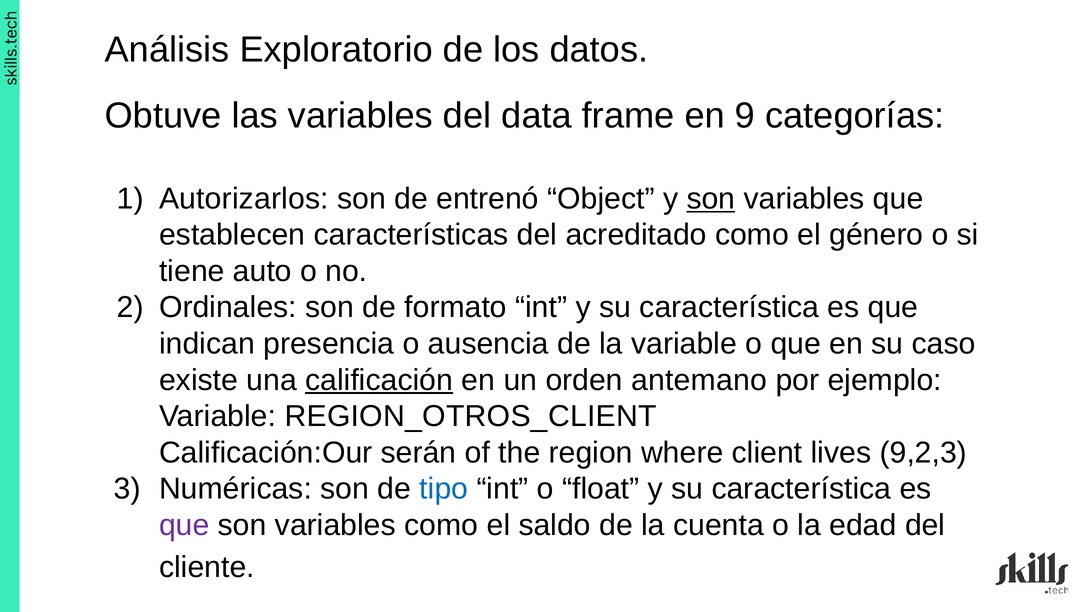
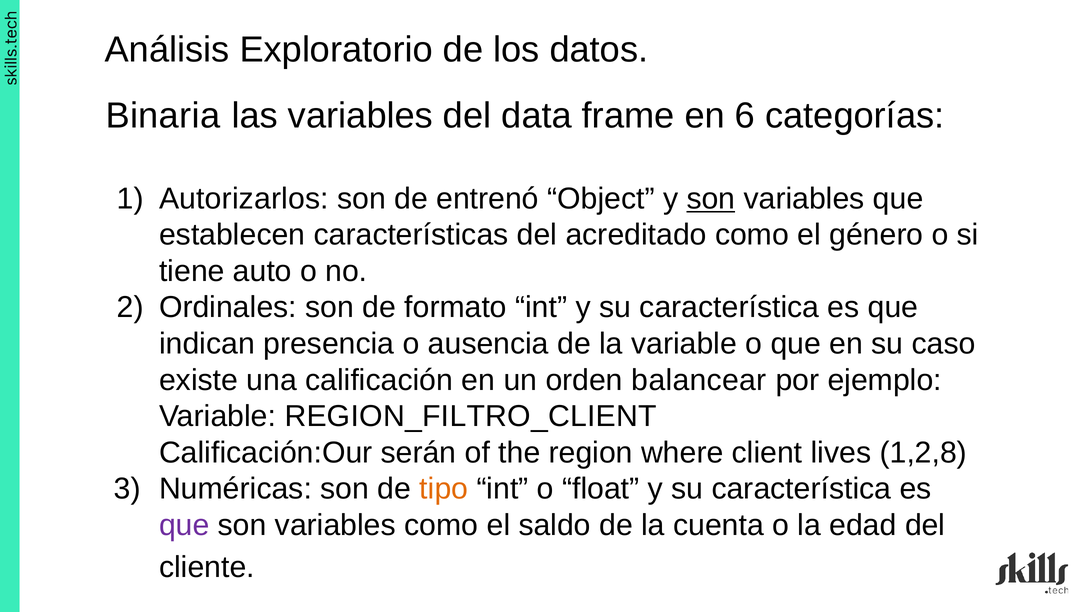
Obtuve: Obtuve -> Binaria
9: 9 -> 6
calificación underline: present -> none
antemano: antemano -> balancear
REGION_OTROS_CLIENT: REGION_OTROS_CLIENT -> REGION_FILTRO_CLIENT
9,2,3: 9,2,3 -> 1,2,8
tipo colour: blue -> orange
